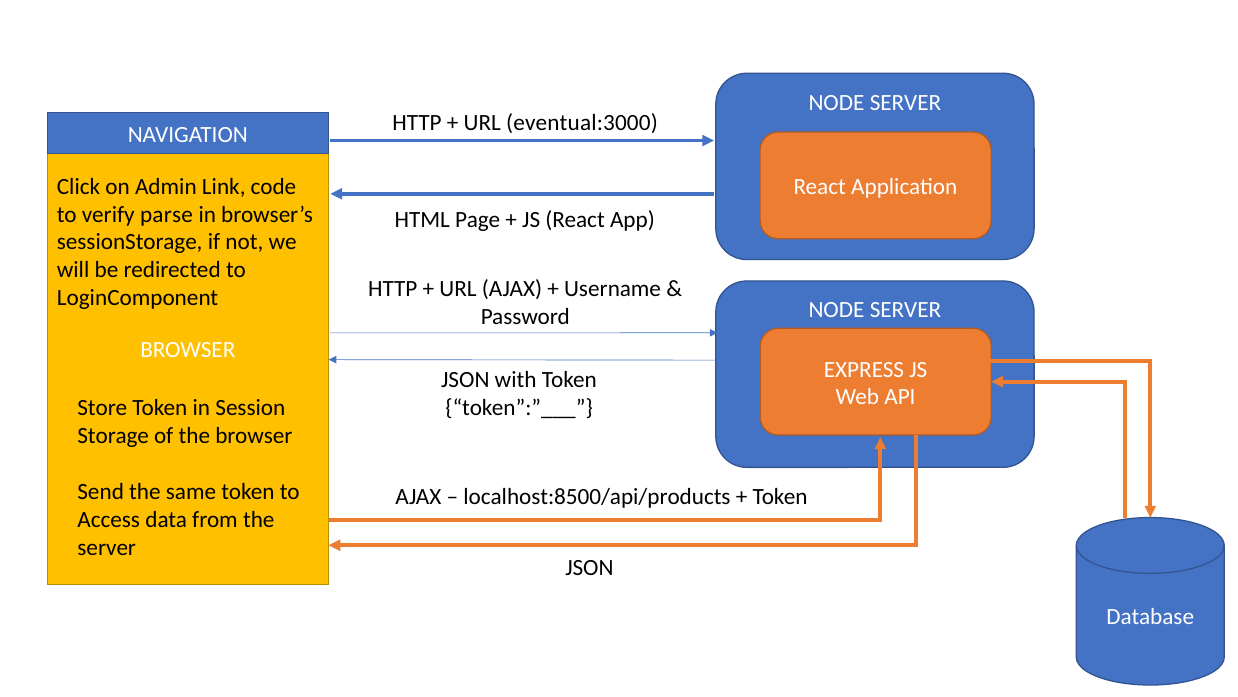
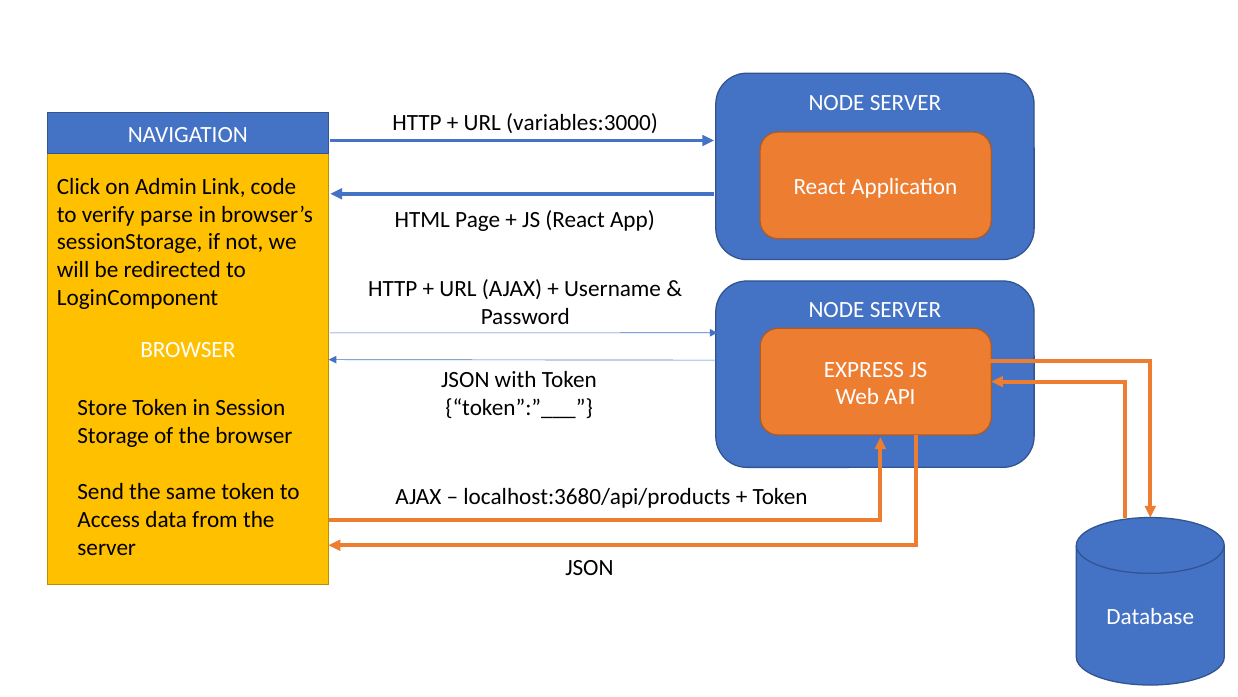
eventual:3000: eventual:3000 -> variables:3000
localhost:8500/api/products: localhost:8500/api/products -> localhost:3680/api/products
